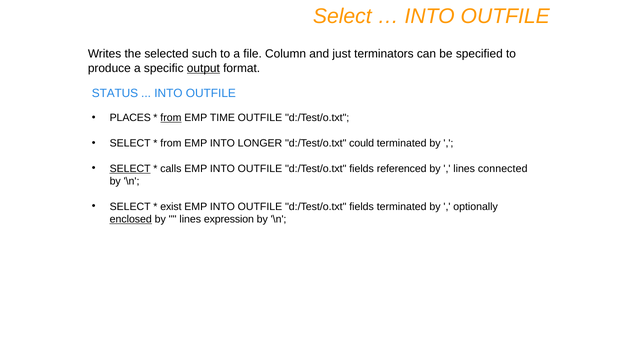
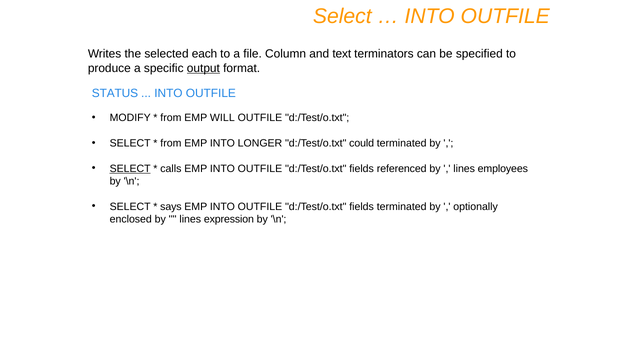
such: such -> each
just: just -> text
PLACES: PLACES -> MODIFY
from at (171, 118) underline: present -> none
TIME: TIME -> WILL
connected: connected -> employees
exist: exist -> says
enclosed underline: present -> none
